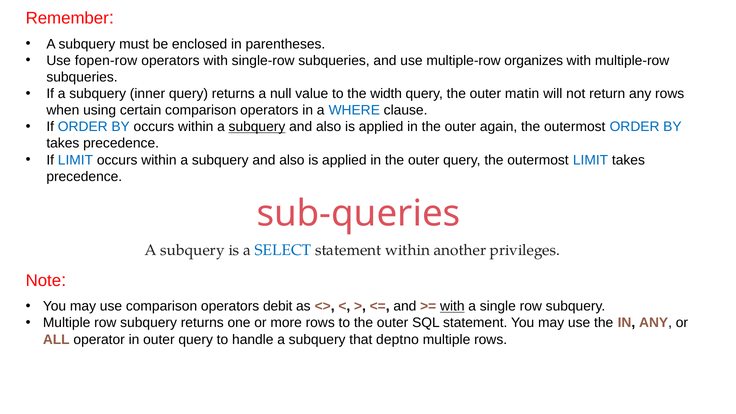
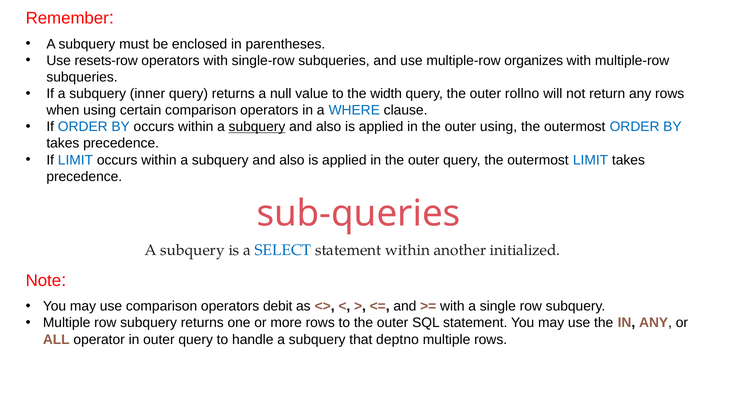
fopen-row: fopen-row -> resets-row
matin: matin -> rollno
outer again: again -> using
privileges: privileges -> initialized
with at (452, 306) underline: present -> none
